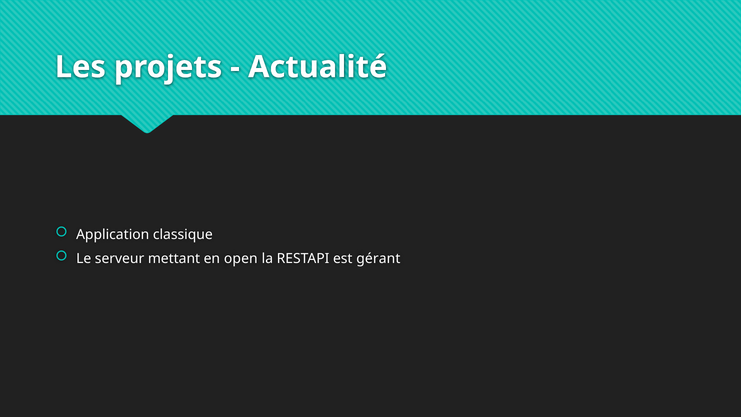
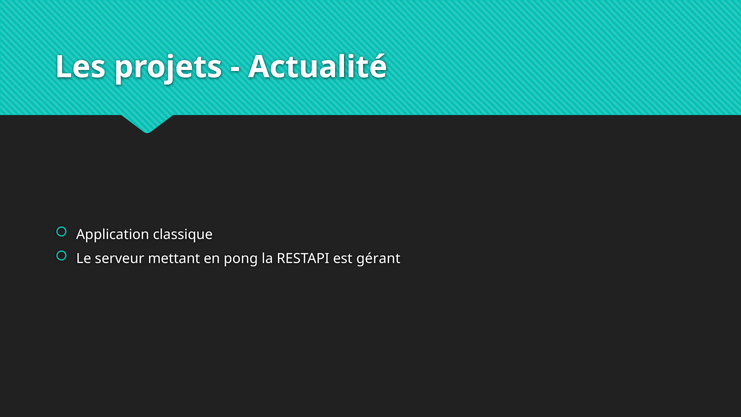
open: open -> pong
